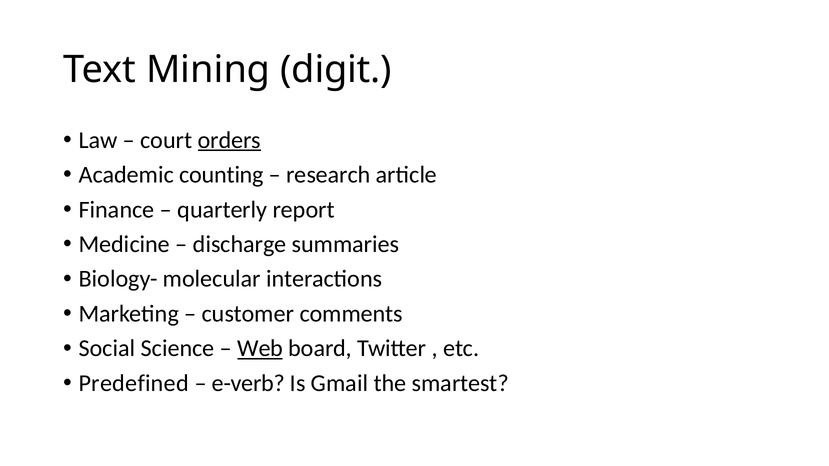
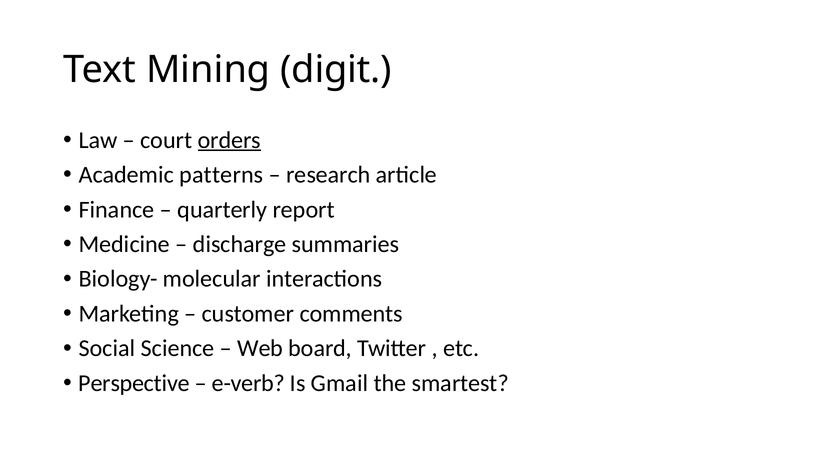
counting: counting -> patterns
Web underline: present -> none
Predefined: Predefined -> Perspective
